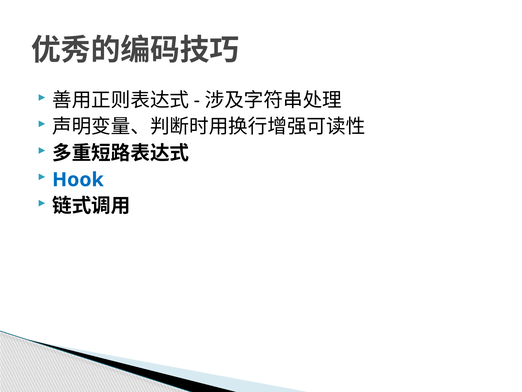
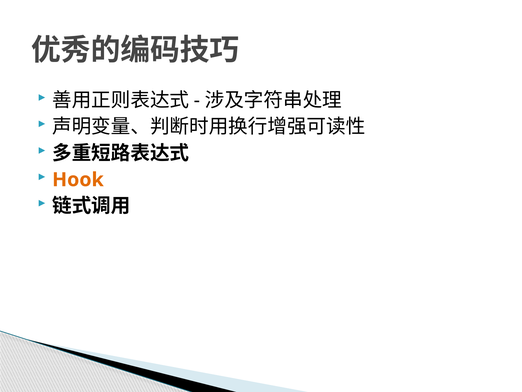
Hook colour: blue -> orange
